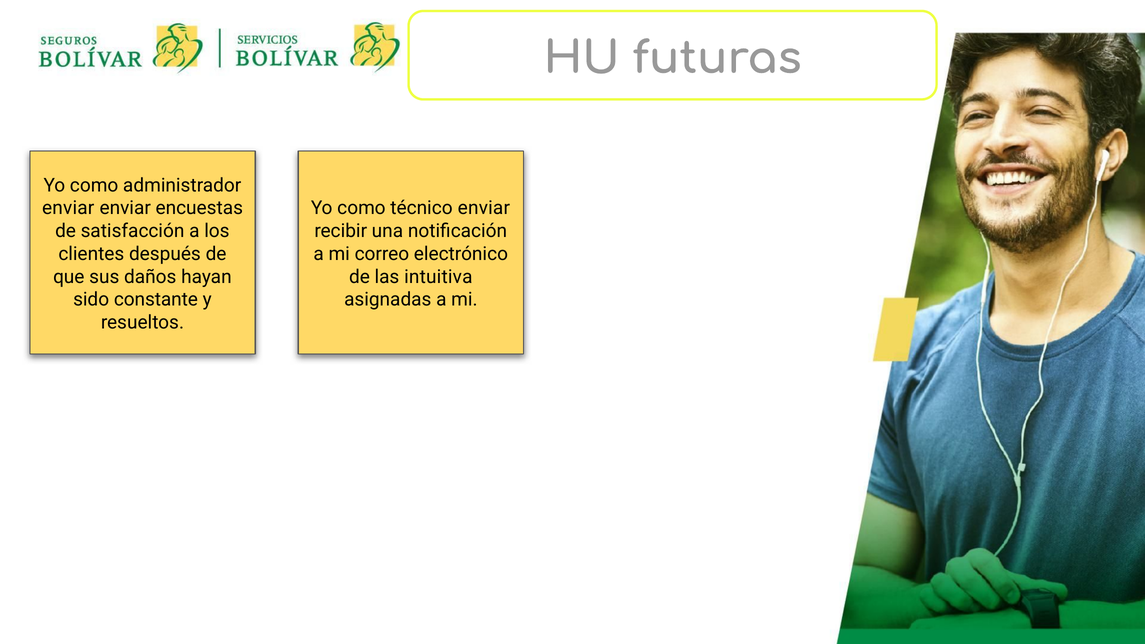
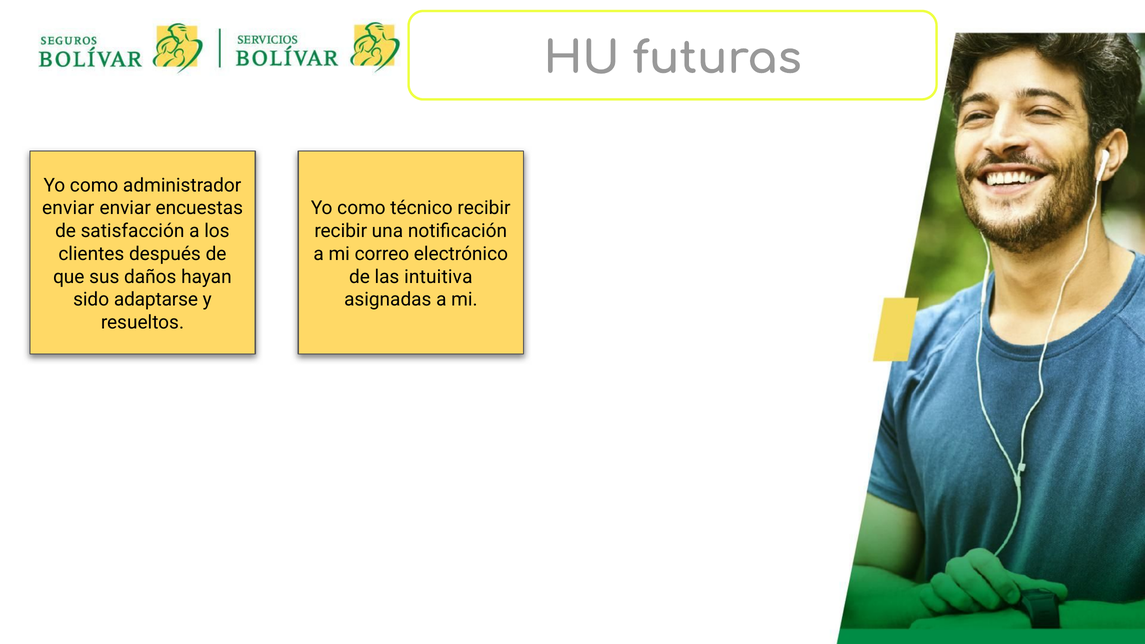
técnico enviar: enviar -> recibir
constante: constante -> adaptarse
